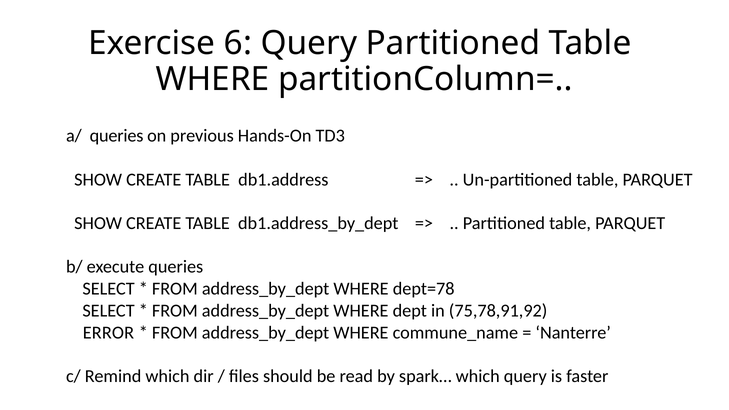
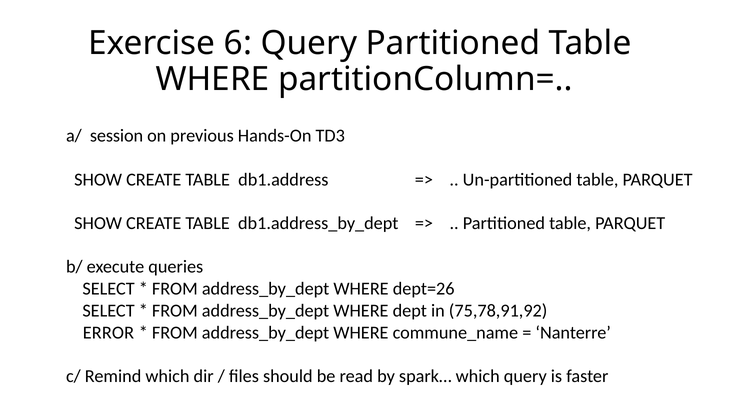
a/ queries: queries -> session
dept=78: dept=78 -> dept=26
